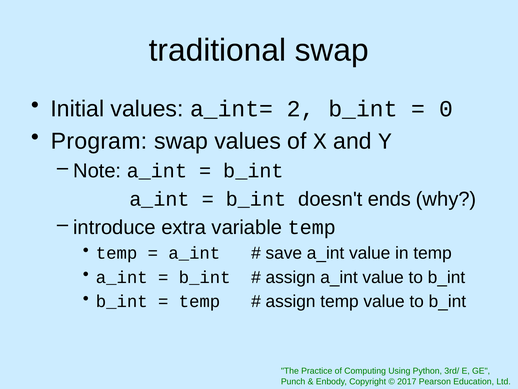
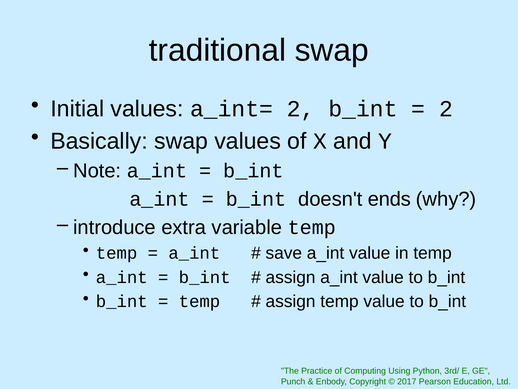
0 at (446, 109): 0 -> 2
Program: Program -> Basically
